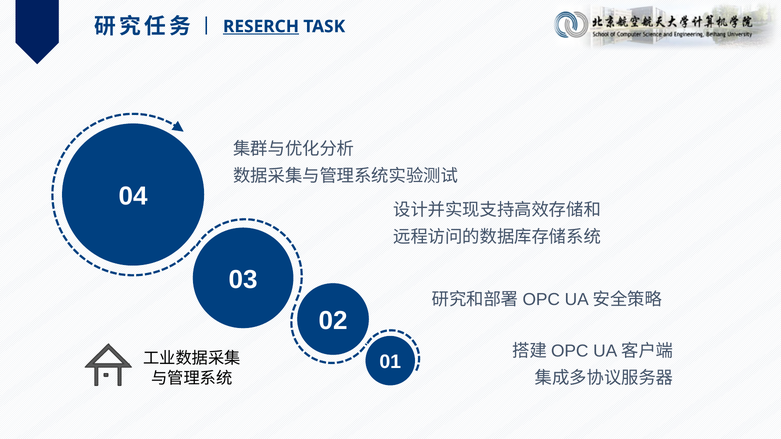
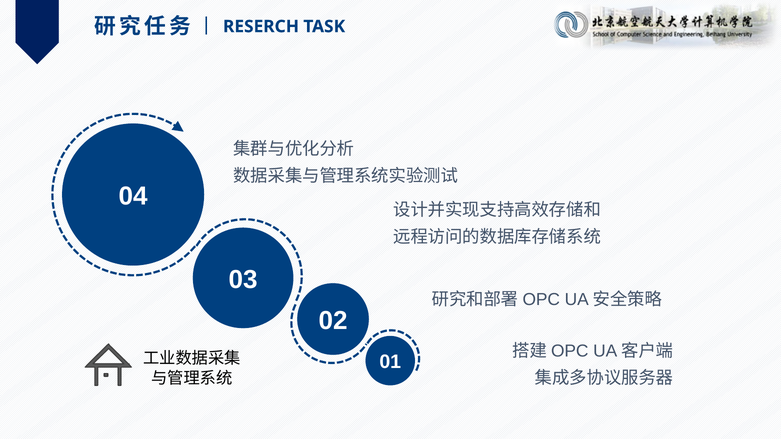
RESERCH underline: present -> none
